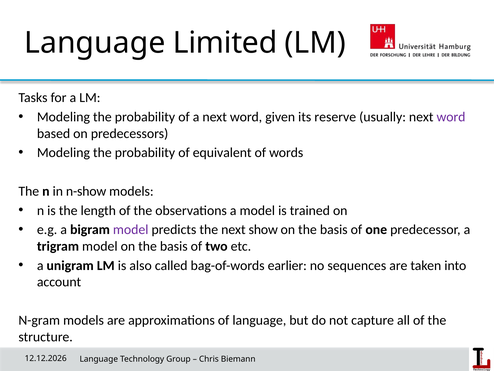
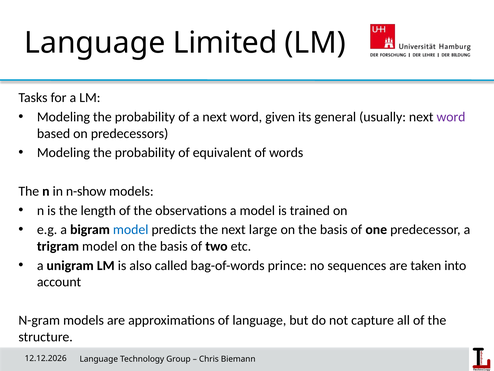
reserve: reserve -> general
model at (131, 229) colour: purple -> blue
show: show -> large
earlier: earlier -> prince
